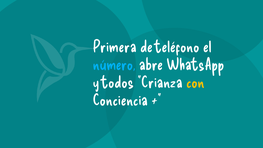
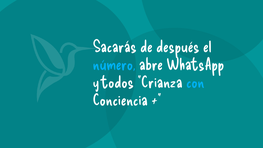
Primera: Primera -> Sacarás
teléfono: teléfono -> después
con colour: yellow -> light blue
